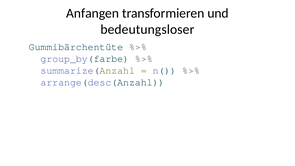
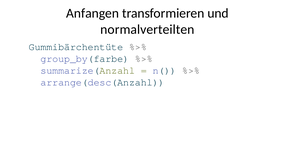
bedeutungsloser: bedeutungsloser -> normalverteilten
